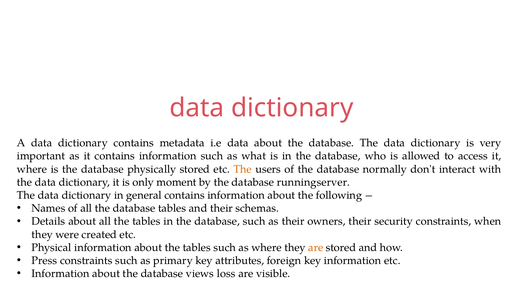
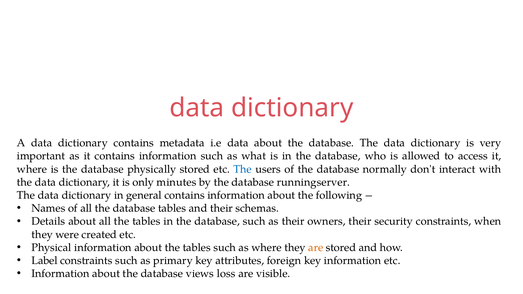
The at (243, 169) colour: orange -> blue
moment: moment -> minutes
Press: Press -> Label
